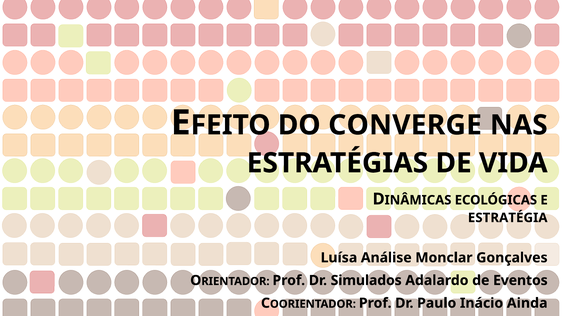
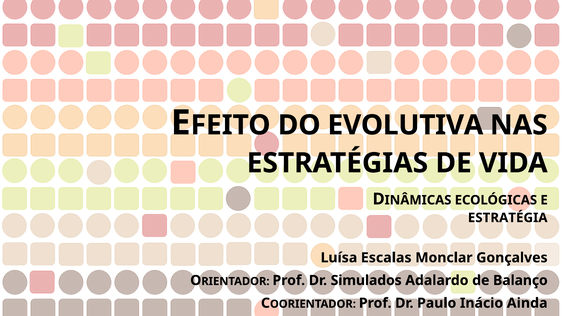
CONVERGE: CONVERGE -> EVOLUTIVA
Análise: Análise -> Escalas
Eventos: Eventos -> Balanço
